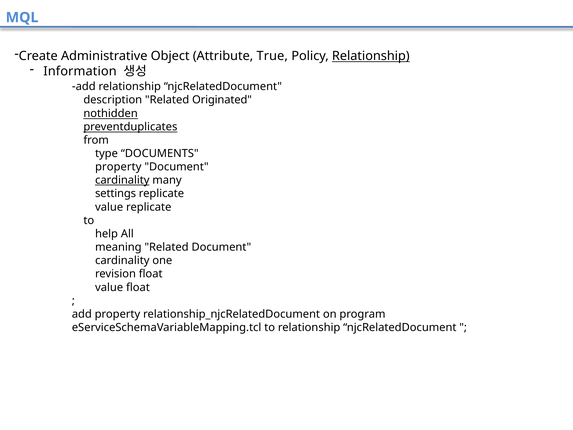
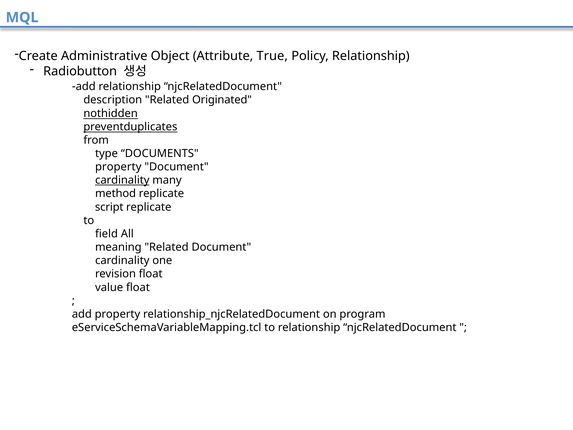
Relationship at (371, 56) underline: present -> none
Information: Information -> Radiobutton
settings: settings -> method
value at (109, 207): value -> script
help: help -> field
